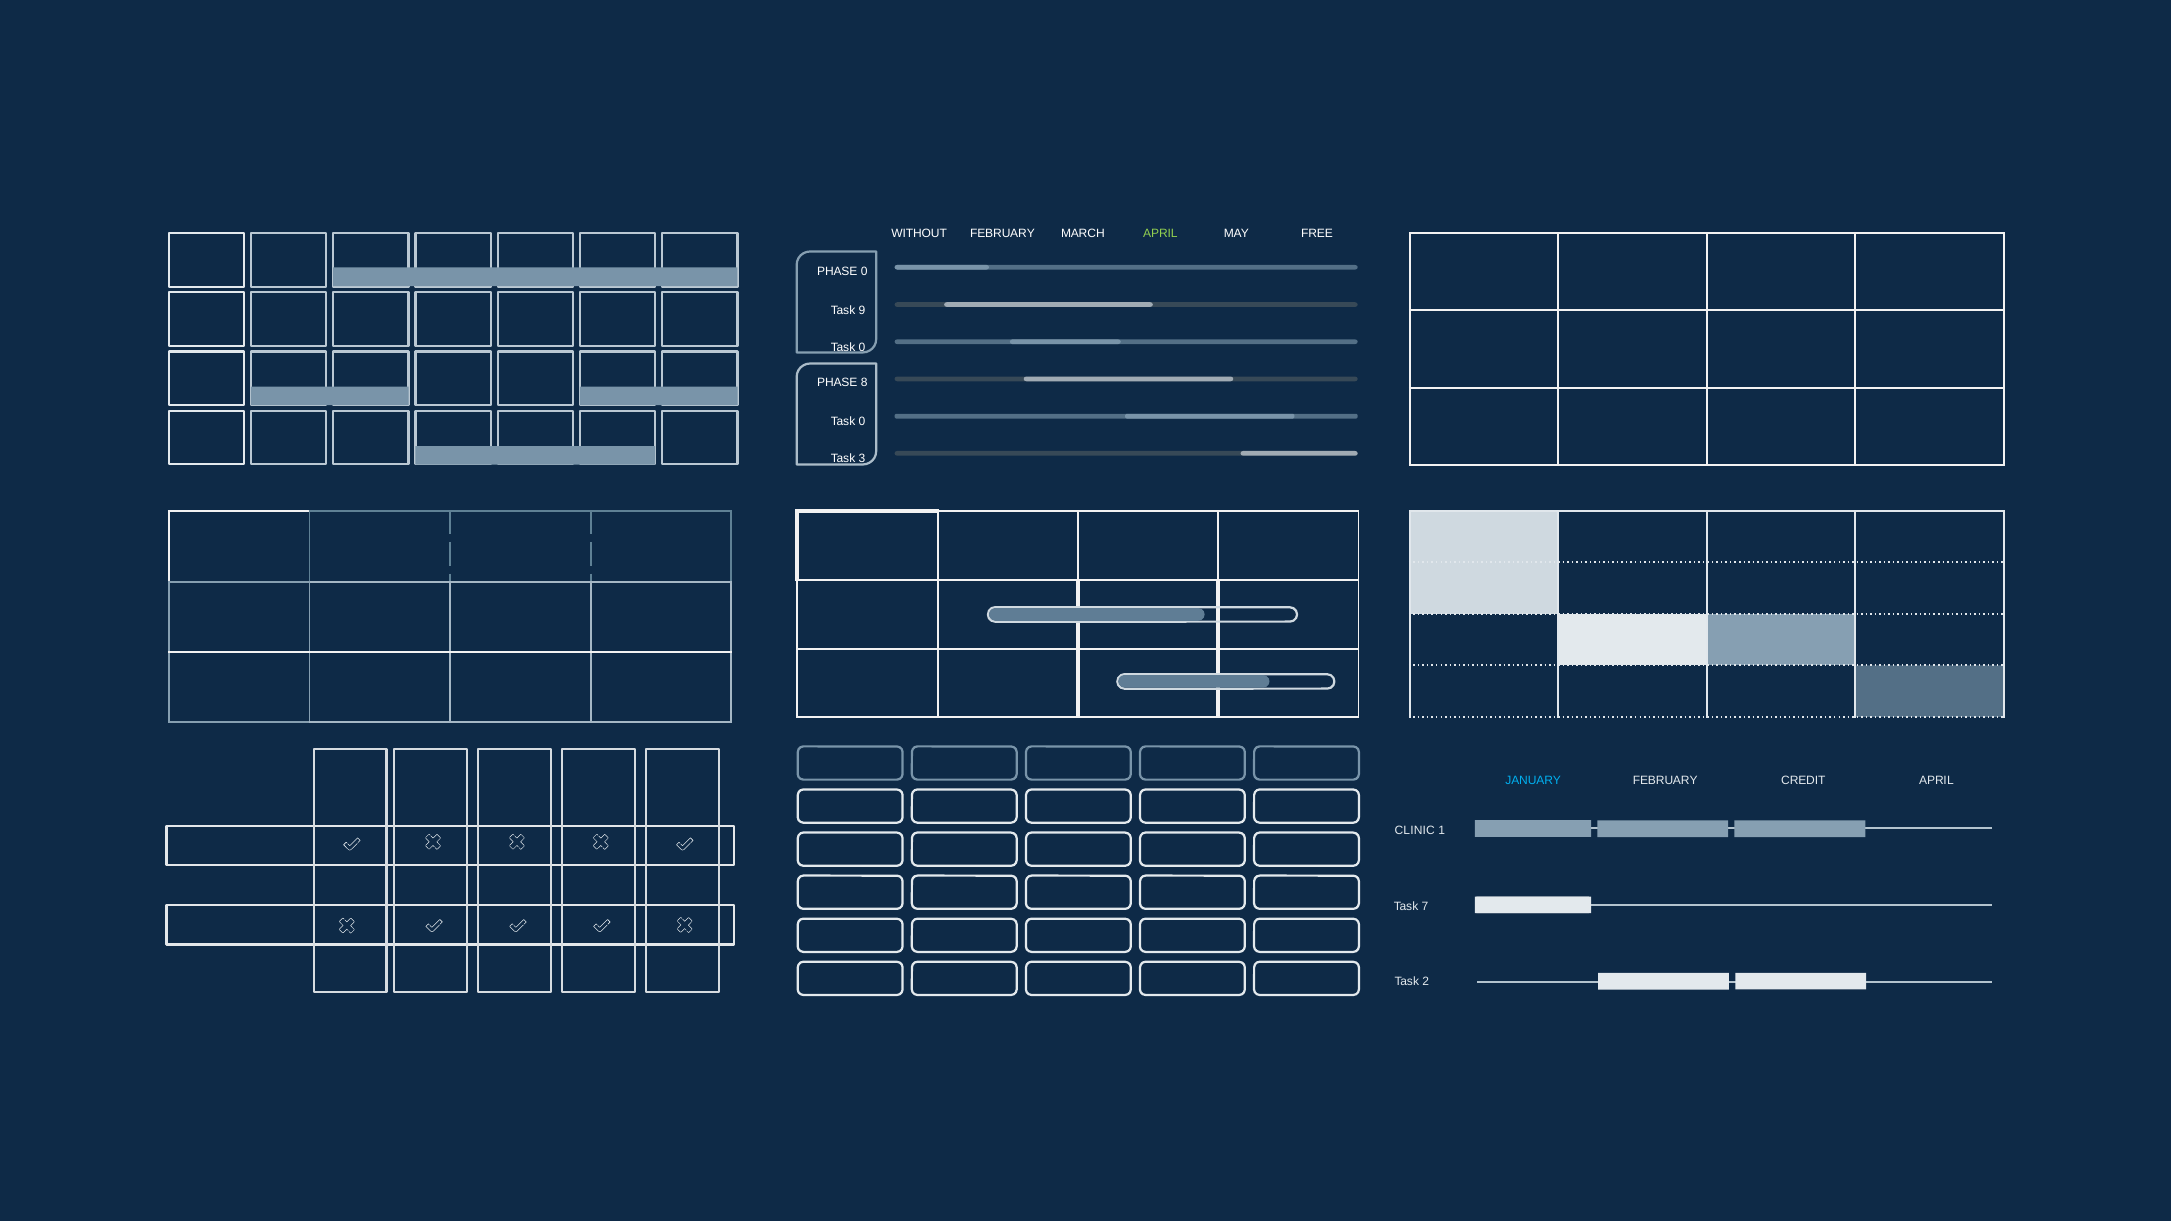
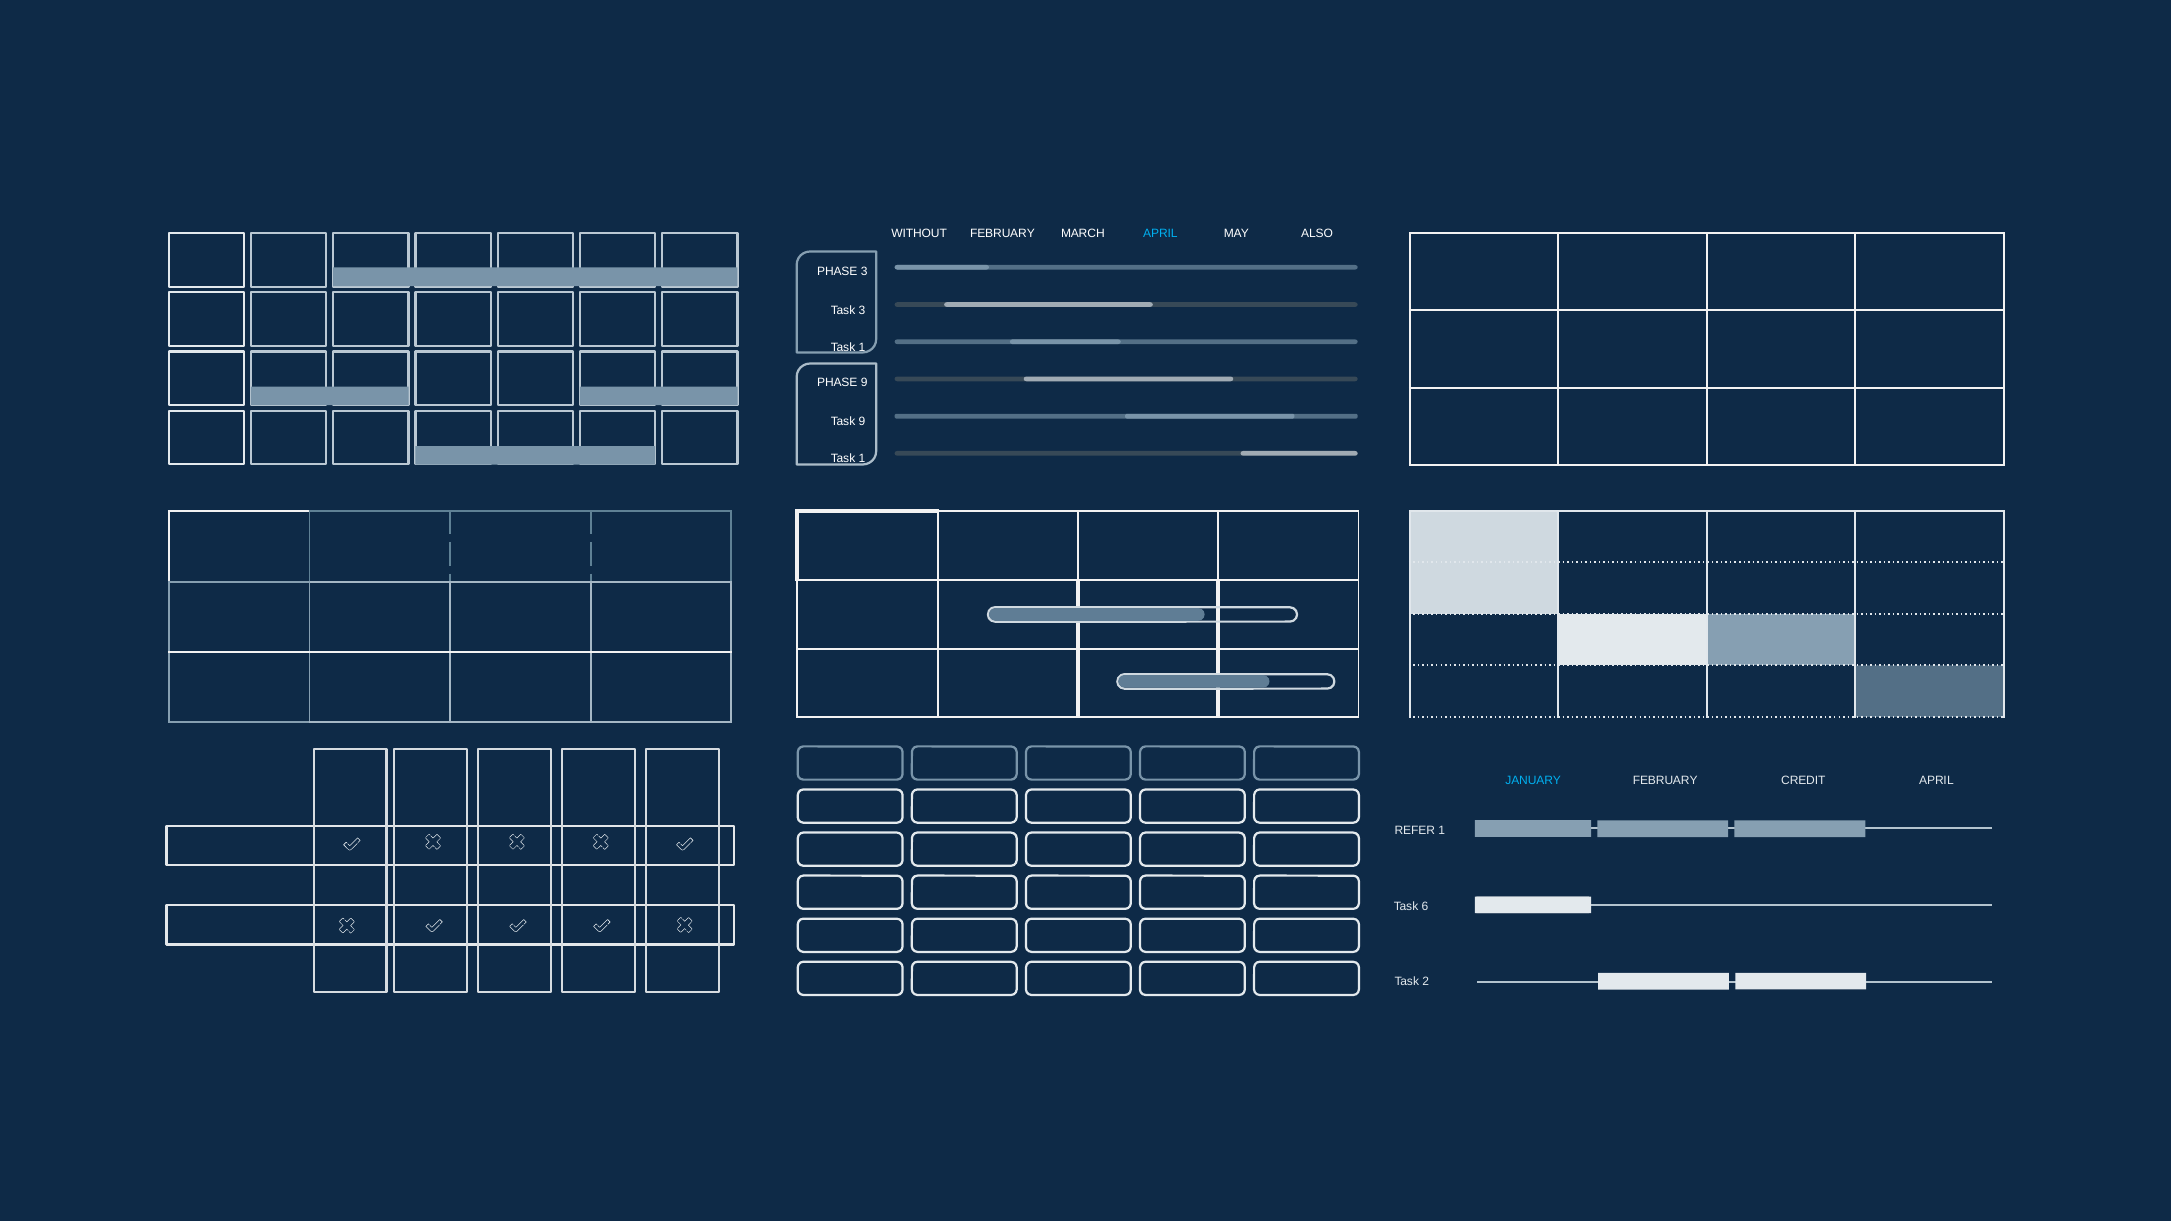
APRIL at (1160, 234) colour: light green -> light blue
FREE: FREE -> ALSO
PHASE 0: 0 -> 3
Task 9: 9 -> 3
0 at (862, 347): 0 -> 1
PHASE 8: 8 -> 9
0 at (862, 422): 0 -> 9
3 at (862, 459): 3 -> 1
CLINIC: CLINIC -> REFER
7: 7 -> 6
